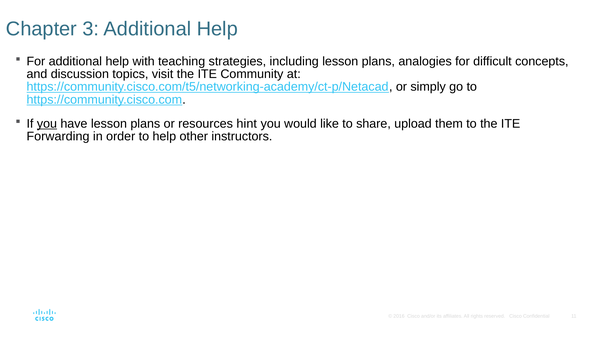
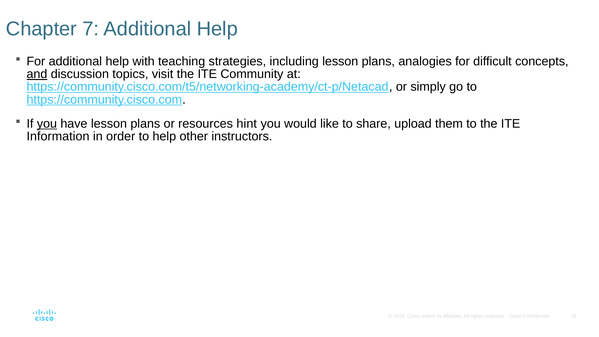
3: 3 -> 7
and underline: none -> present
Forwarding: Forwarding -> Information
